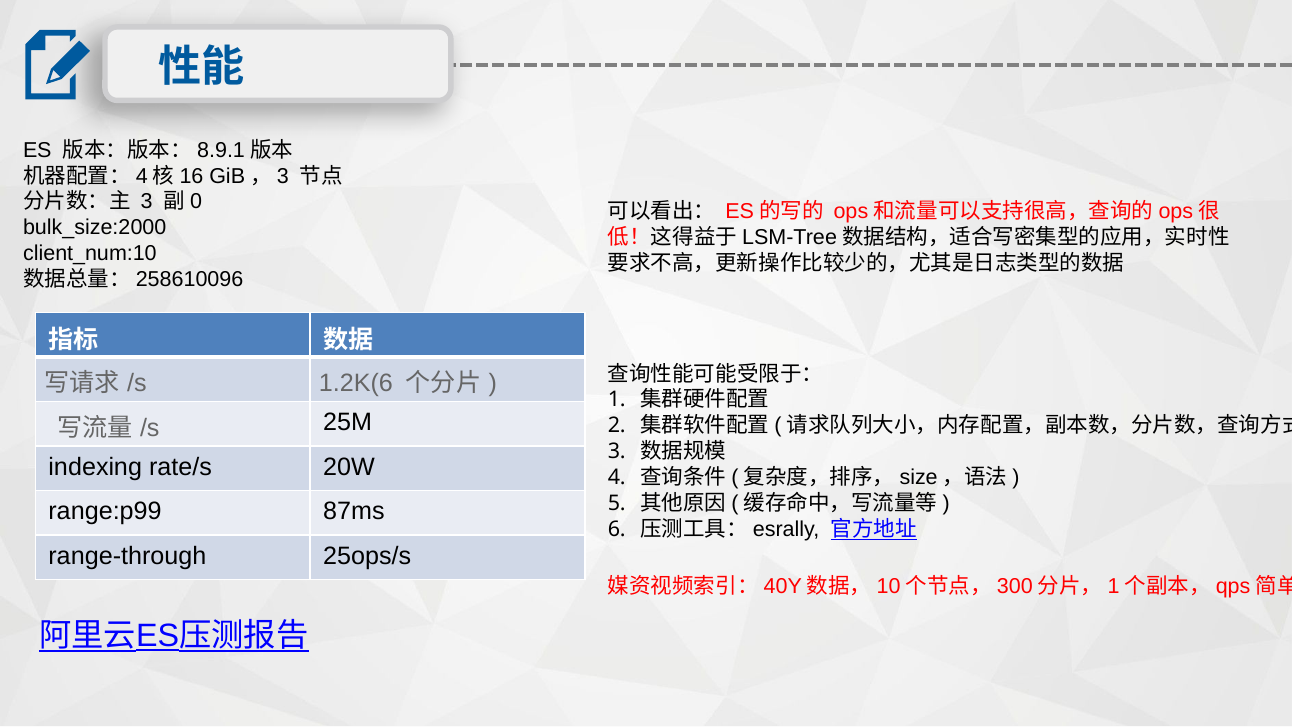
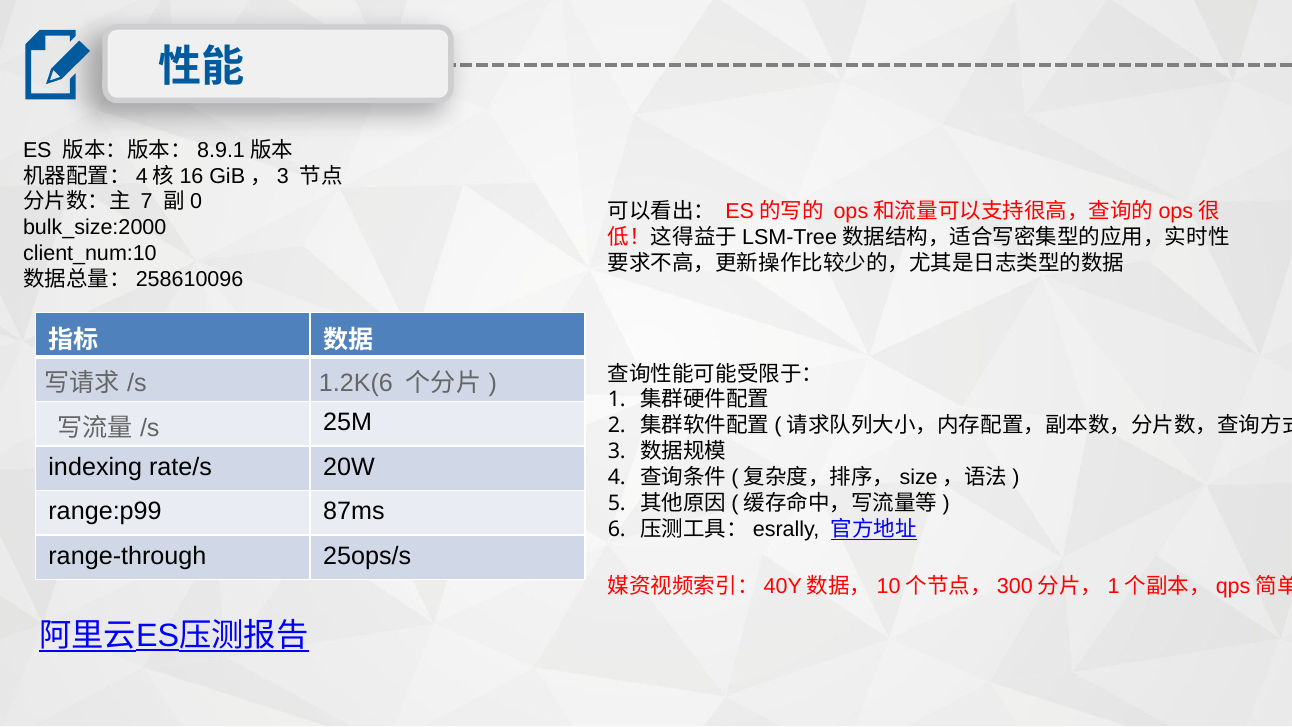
3 at (147, 202): 3 -> 7
